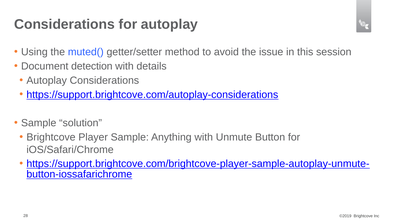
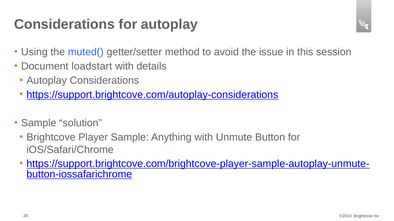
detection: detection -> loadstart
